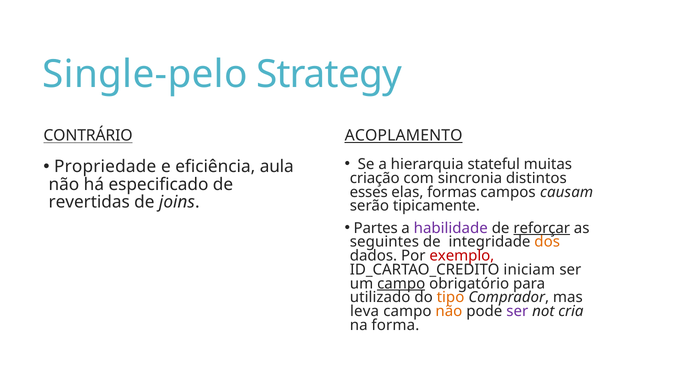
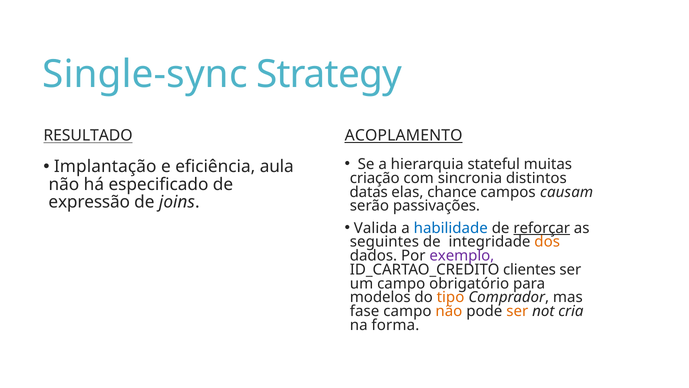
Single-pelo: Single-pelo -> Single-sync
CONTRÁRIO: CONTRÁRIO -> RESULTADO
Propriedade: Propriedade -> Implantação
esses: esses -> datas
formas: formas -> chance
revertidas: revertidas -> expressão
tipicamente: tipicamente -> passivações
Partes: Partes -> Valida
habilidade colour: purple -> blue
exemplo colour: red -> purple
iniciam: iniciam -> clientes
campo at (401, 283) underline: present -> none
utilizado: utilizado -> modelos
leva: leva -> fase
ser at (517, 311) colour: purple -> orange
